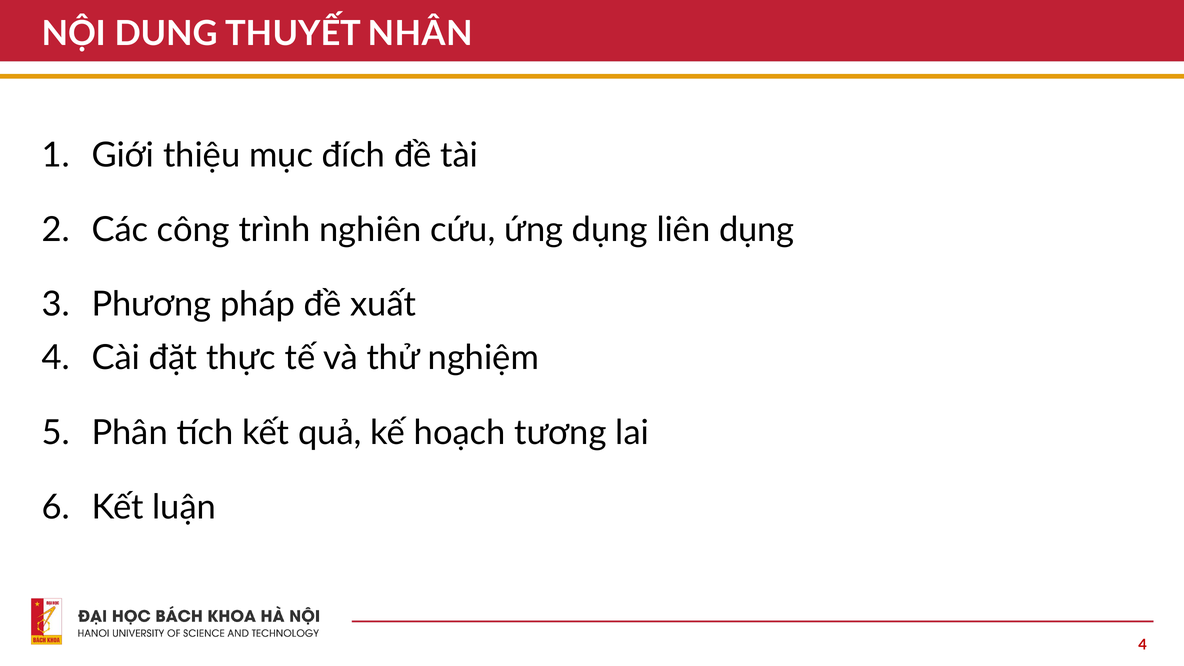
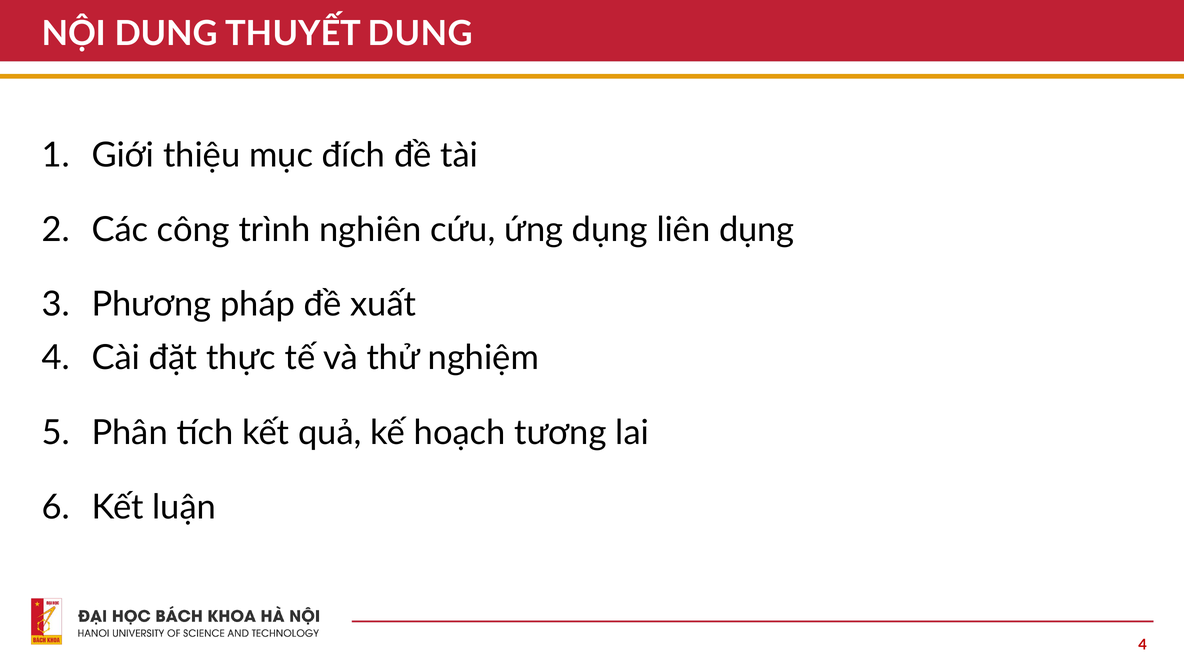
THUYẾT NHÂN: NHÂN -> DUNG
